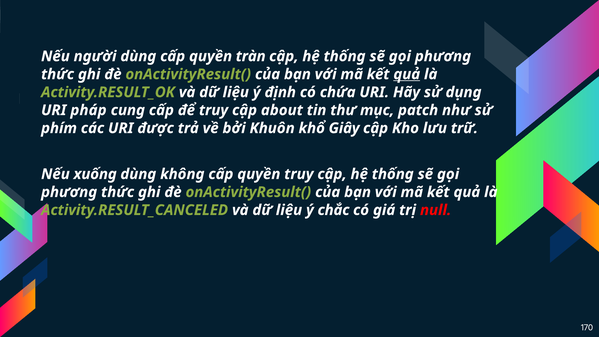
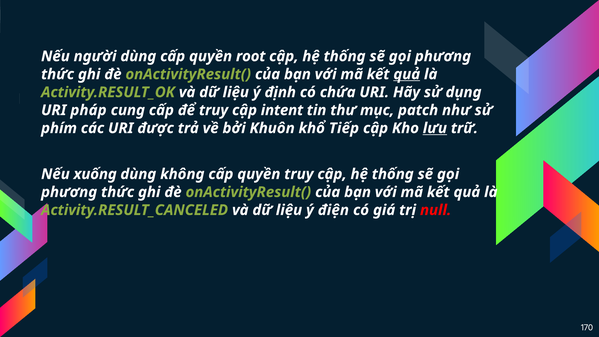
tràn: tràn -> root
about: about -> intent
Giây: Giây -> Tiếp
lưu underline: none -> present
chắc: chắc -> điện
